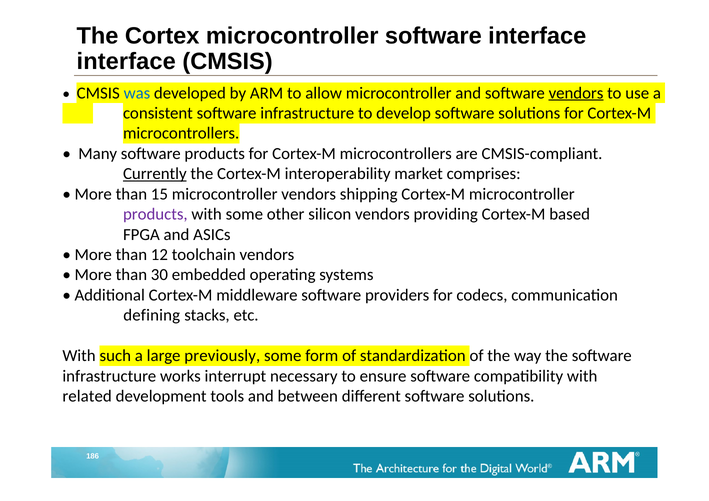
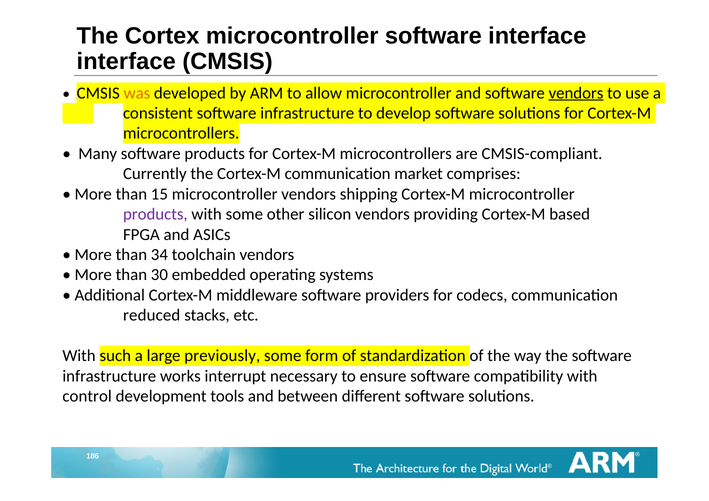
was colour: blue -> orange
Currently underline: present -> none
Cortex-M interoperability: interoperability -> communication
12: 12 -> 34
defining: defining -> reduced
related: related -> control
